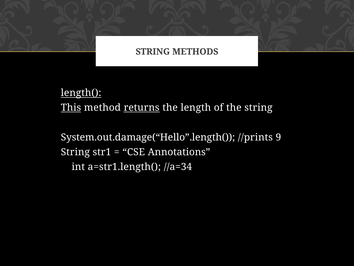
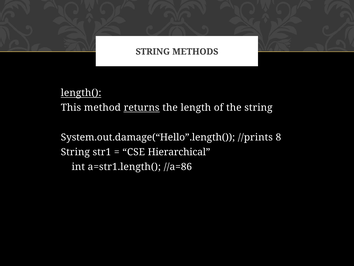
This underline: present -> none
9: 9 -> 8
Annotations: Annotations -> Hierarchical
//a=34: //a=34 -> //a=86
